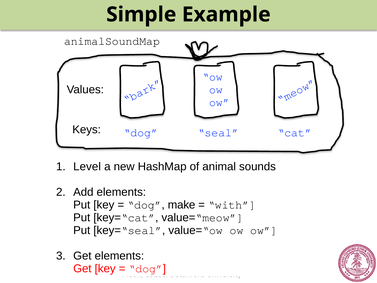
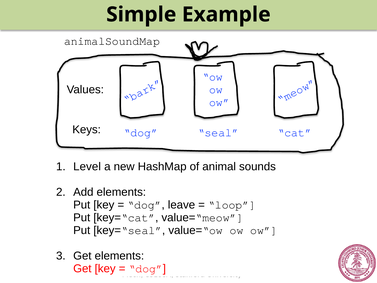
make: make -> leave
with: with -> loop
